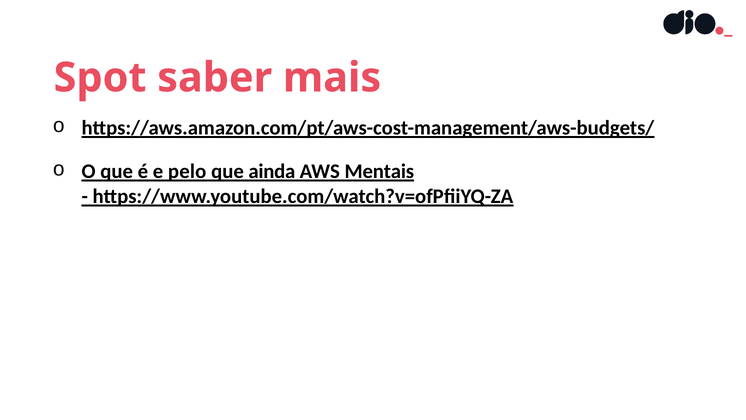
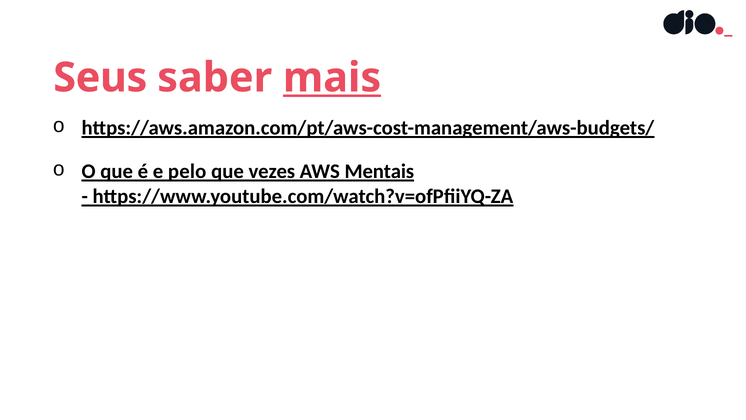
Spot: Spot -> Seus
mais underline: none -> present
ainda: ainda -> vezes
